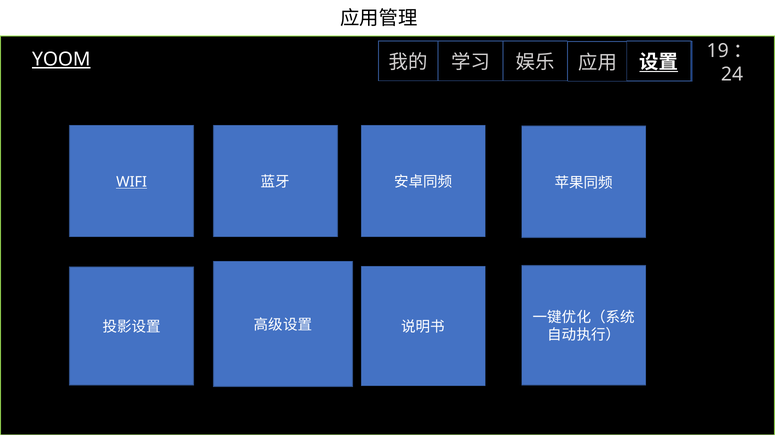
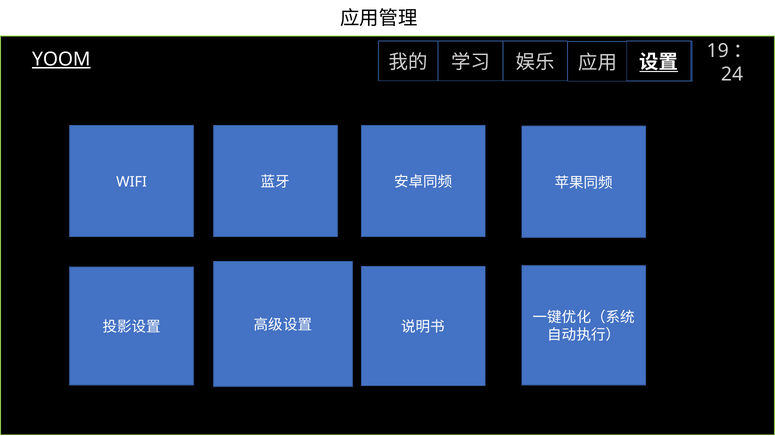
WIFI underline: present -> none
